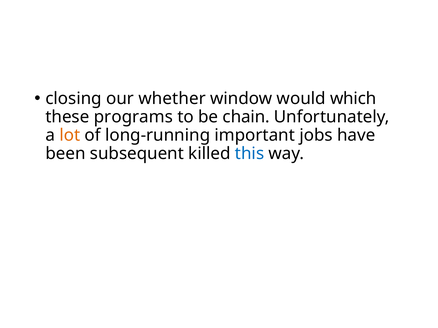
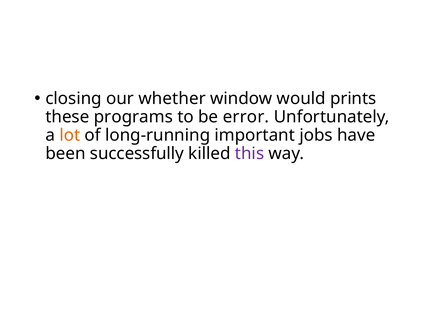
which: which -> prints
chain: chain -> error
subsequent: subsequent -> successfully
this colour: blue -> purple
